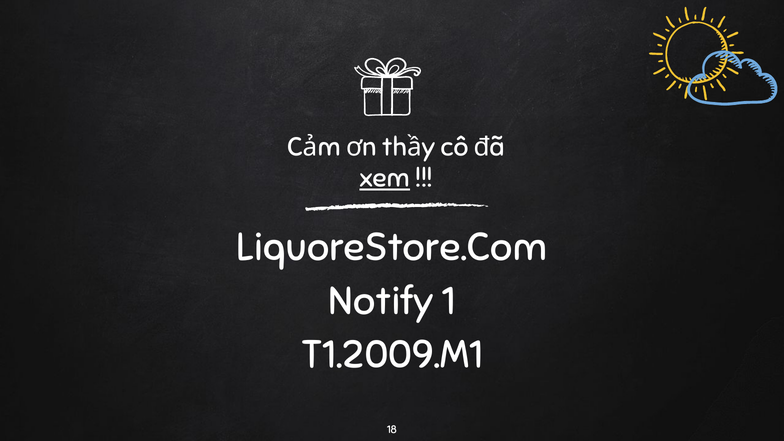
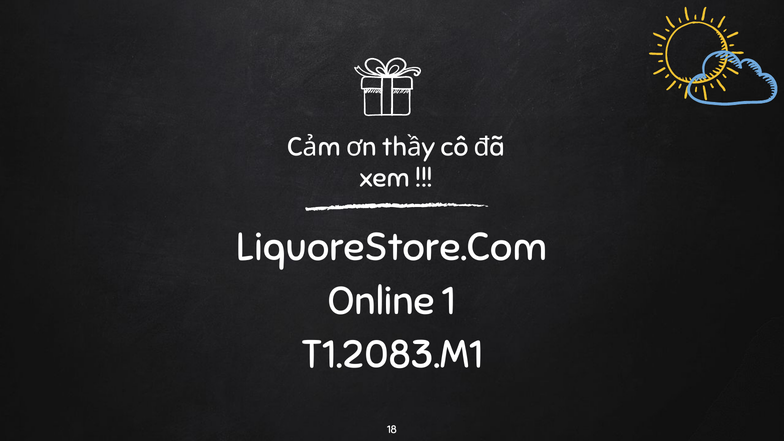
xem underline: present -> none
Notify: Notify -> Online
T1.2009.M1: T1.2009.M1 -> T1.2083.M1
